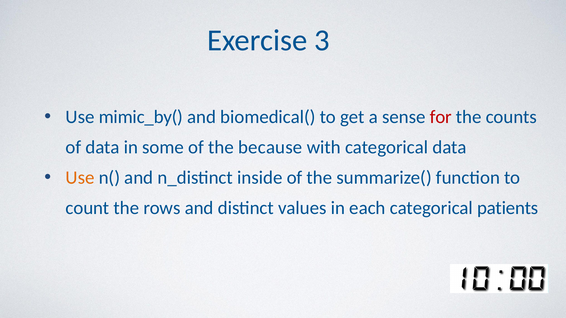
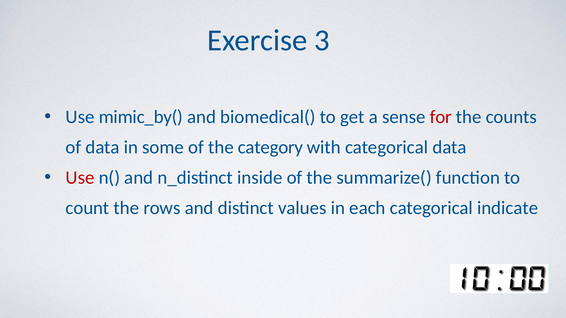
because: because -> category
Use at (80, 178) colour: orange -> red
patients: patients -> indicate
